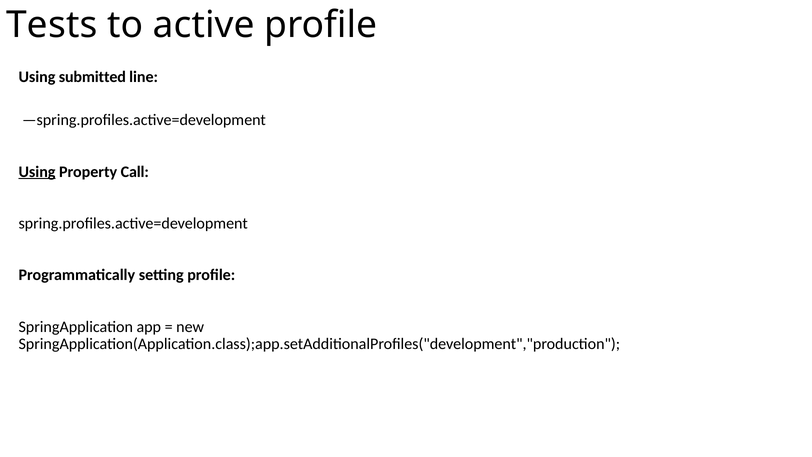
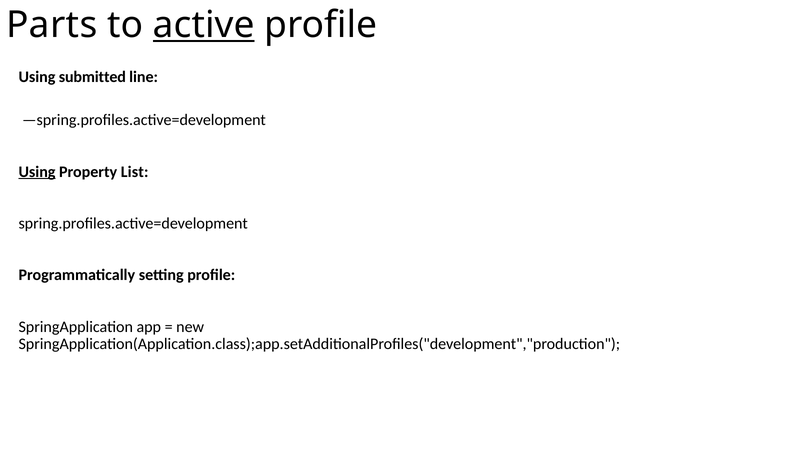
Tests: Tests -> Parts
active underline: none -> present
Call: Call -> List
